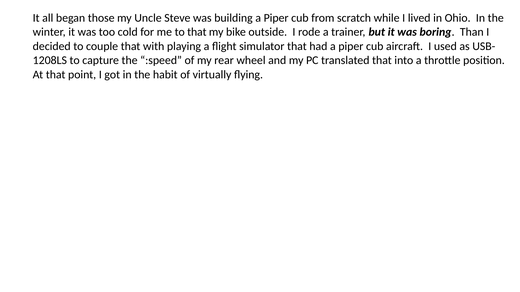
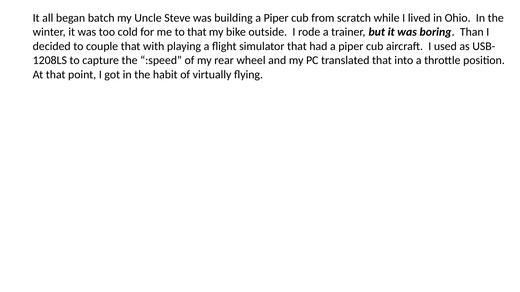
those: those -> batch
